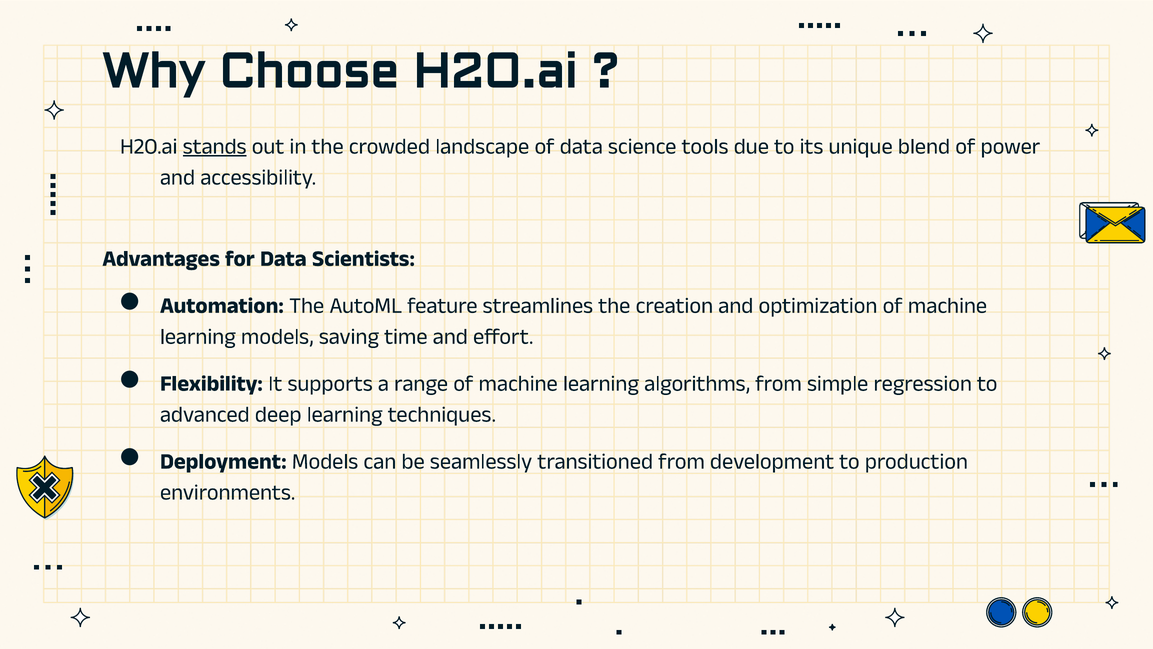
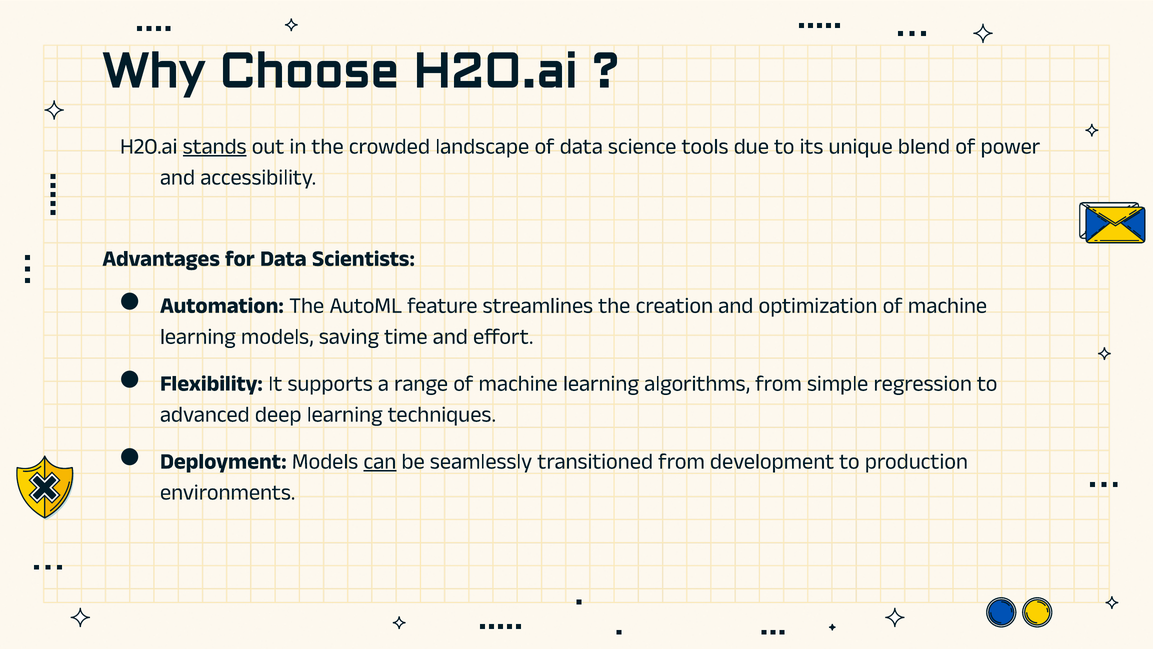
can underline: none -> present
